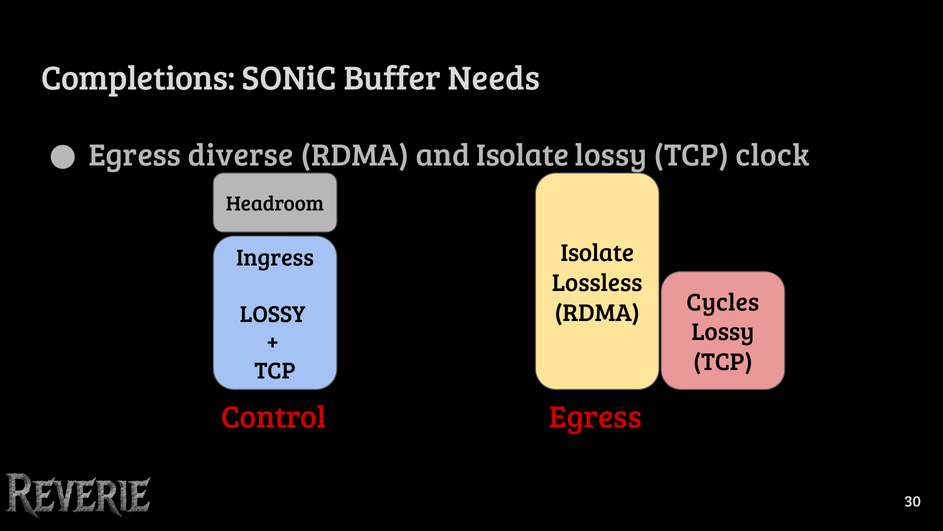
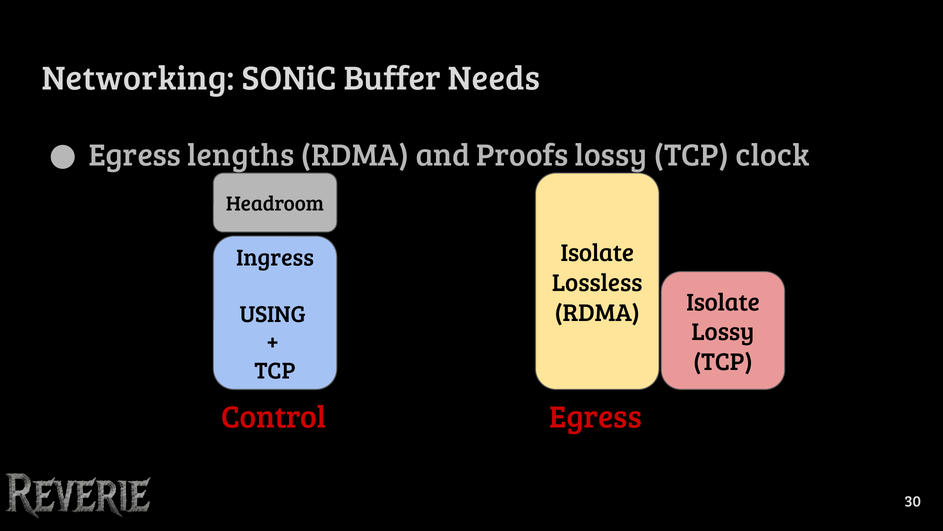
Completions: Completions -> Networking
diverse: diverse -> lengths
and Isolate: Isolate -> Proofs
Cycles at (723, 302): Cycles -> Isolate
LOSSY at (273, 314): LOSSY -> USING
